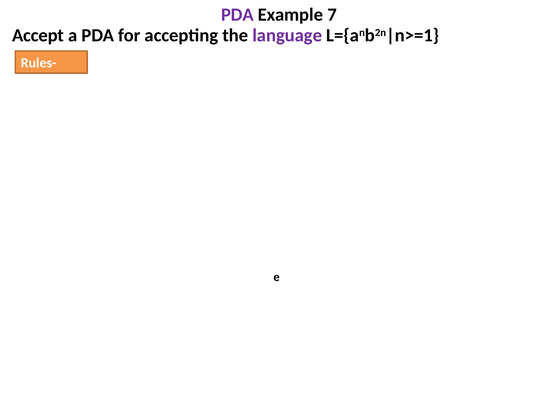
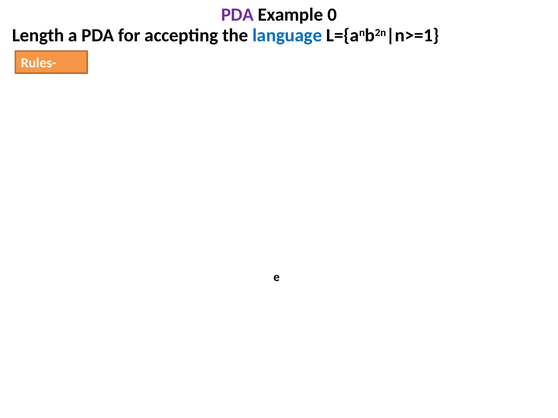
7: 7 -> 0
Accept: Accept -> Length
language colour: purple -> blue
